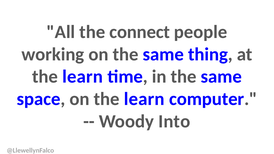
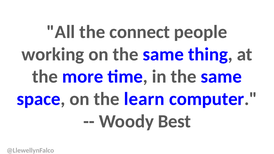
learn at (83, 77): learn -> more
Into: Into -> Best
